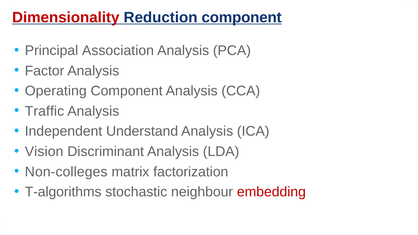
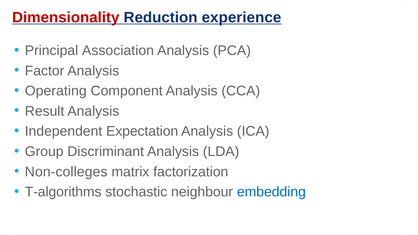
Reduction component: component -> experience
Traffic: Traffic -> Result
Understand: Understand -> Expectation
Vision: Vision -> Group
embedding colour: red -> blue
